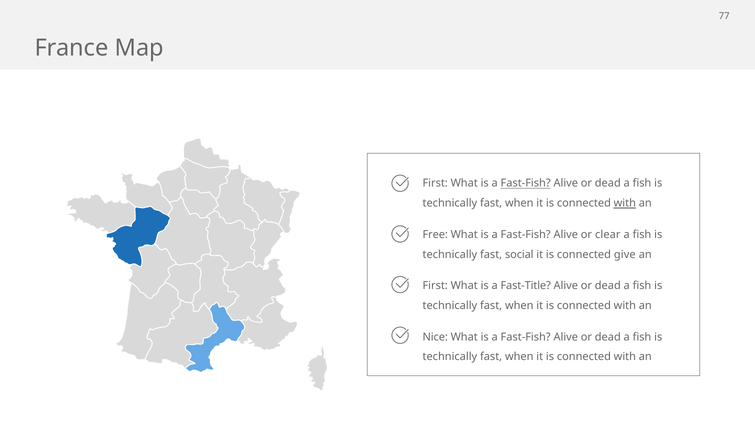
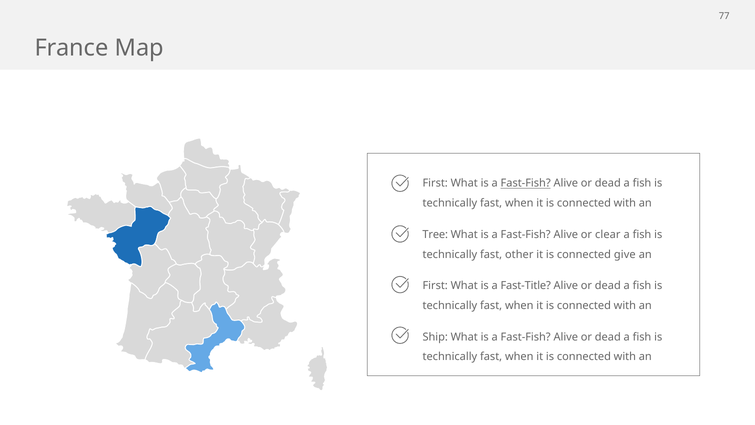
with at (625, 203) underline: present -> none
Free: Free -> Tree
social: social -> other
Nice: Nice -> Ship
